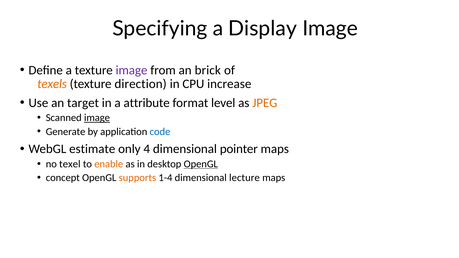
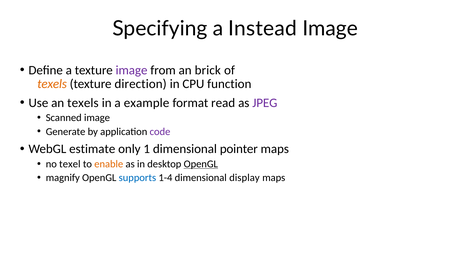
Display: Display -> Instead
increase: increase -> function
an target: target -> texels
attribute: attribute -> example
level: level -> read
JPEG colour: orange -> purple
image at (97, 118) underline: present -> none
code colour: blue -> purple
4: 4 -> 1
concept: concept -> magnify
supports colour: orange -> blue
lecture: lecture -> display
